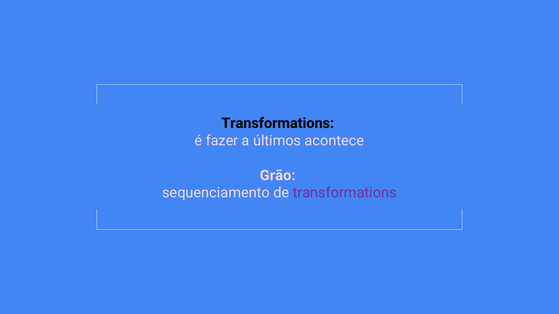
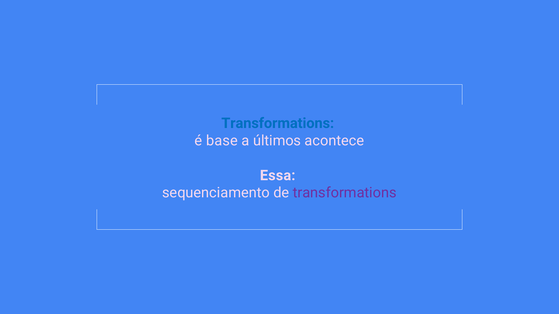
Transformations at (278, 123) colour: black -> blue
fazer: fazer -> base
Grão: Grão -> Essa
